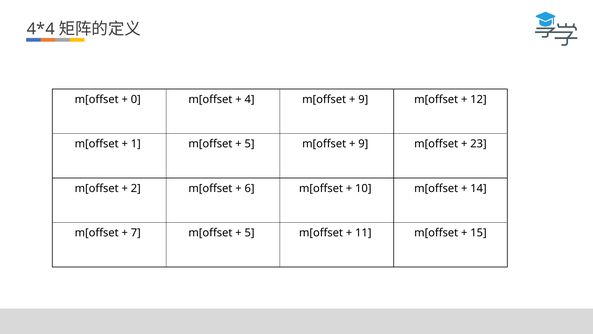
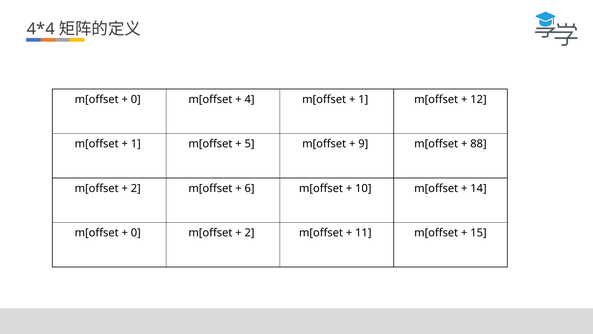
9 at (363, 99): 9 -> 1
23: 23 -> 88
7 at (136, 233): 7 -> 0
5 at (250, 233): 5 -> 2
